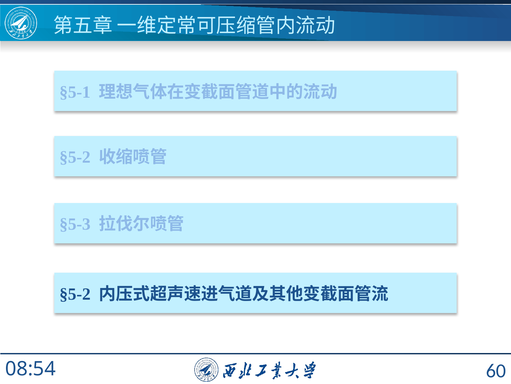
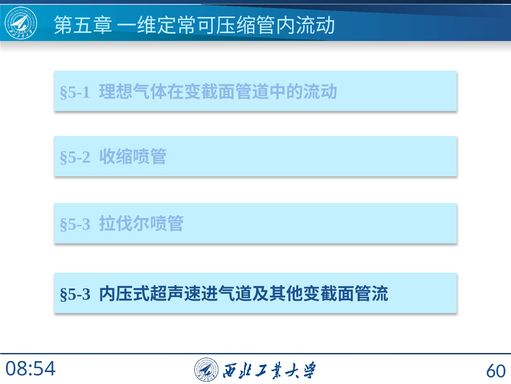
§5-2 at (75, 294): §5-2 -> §5-3
